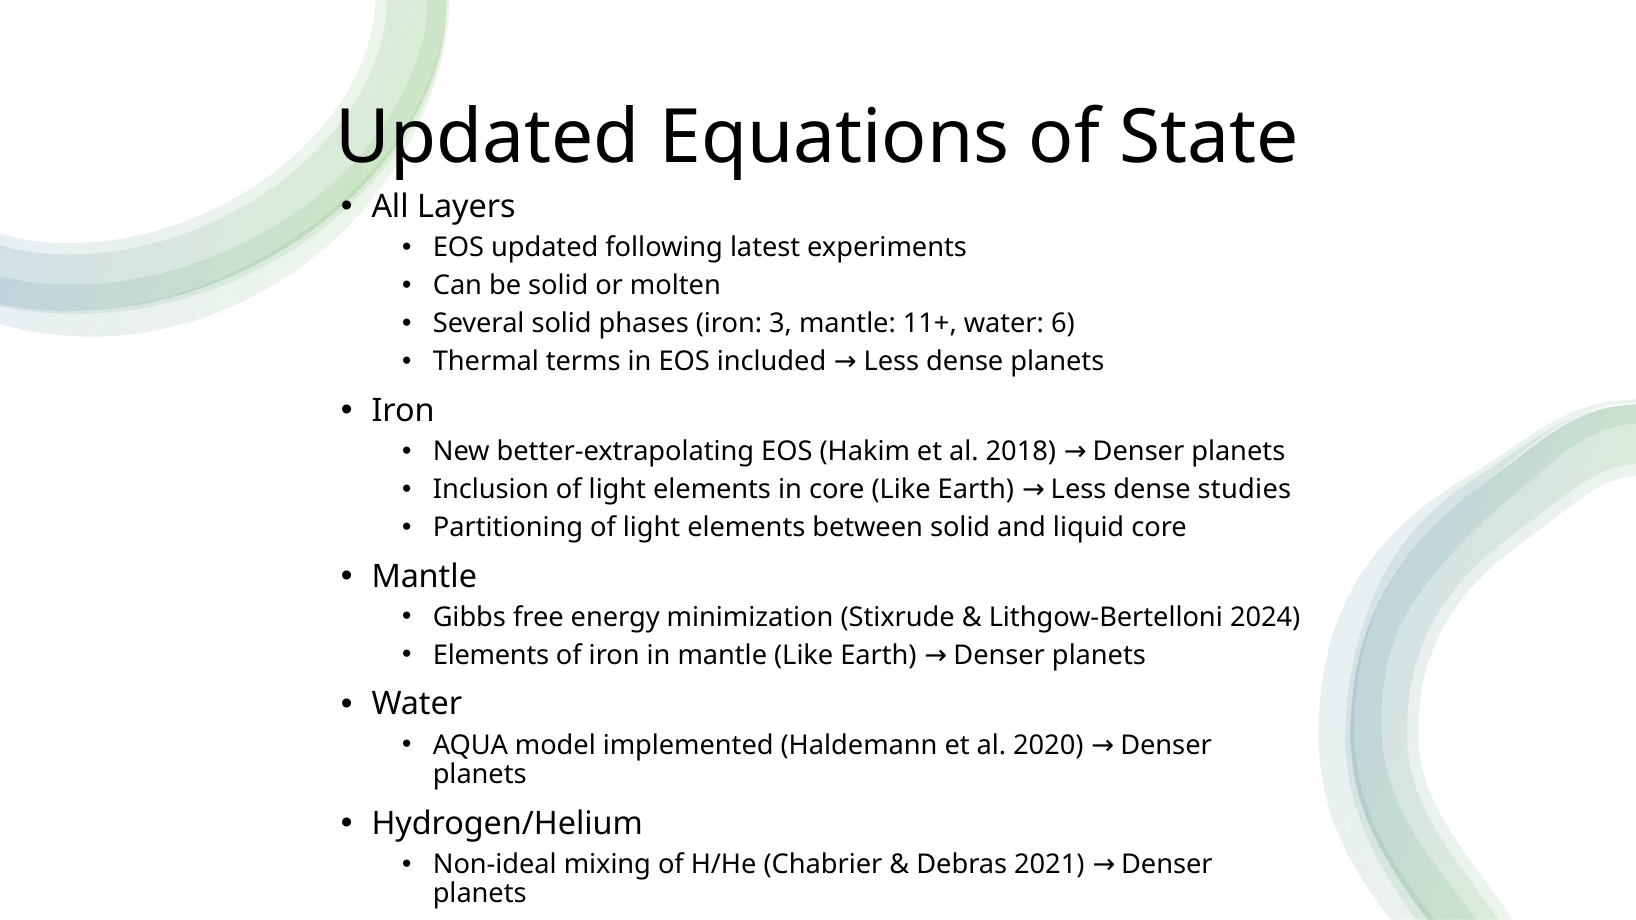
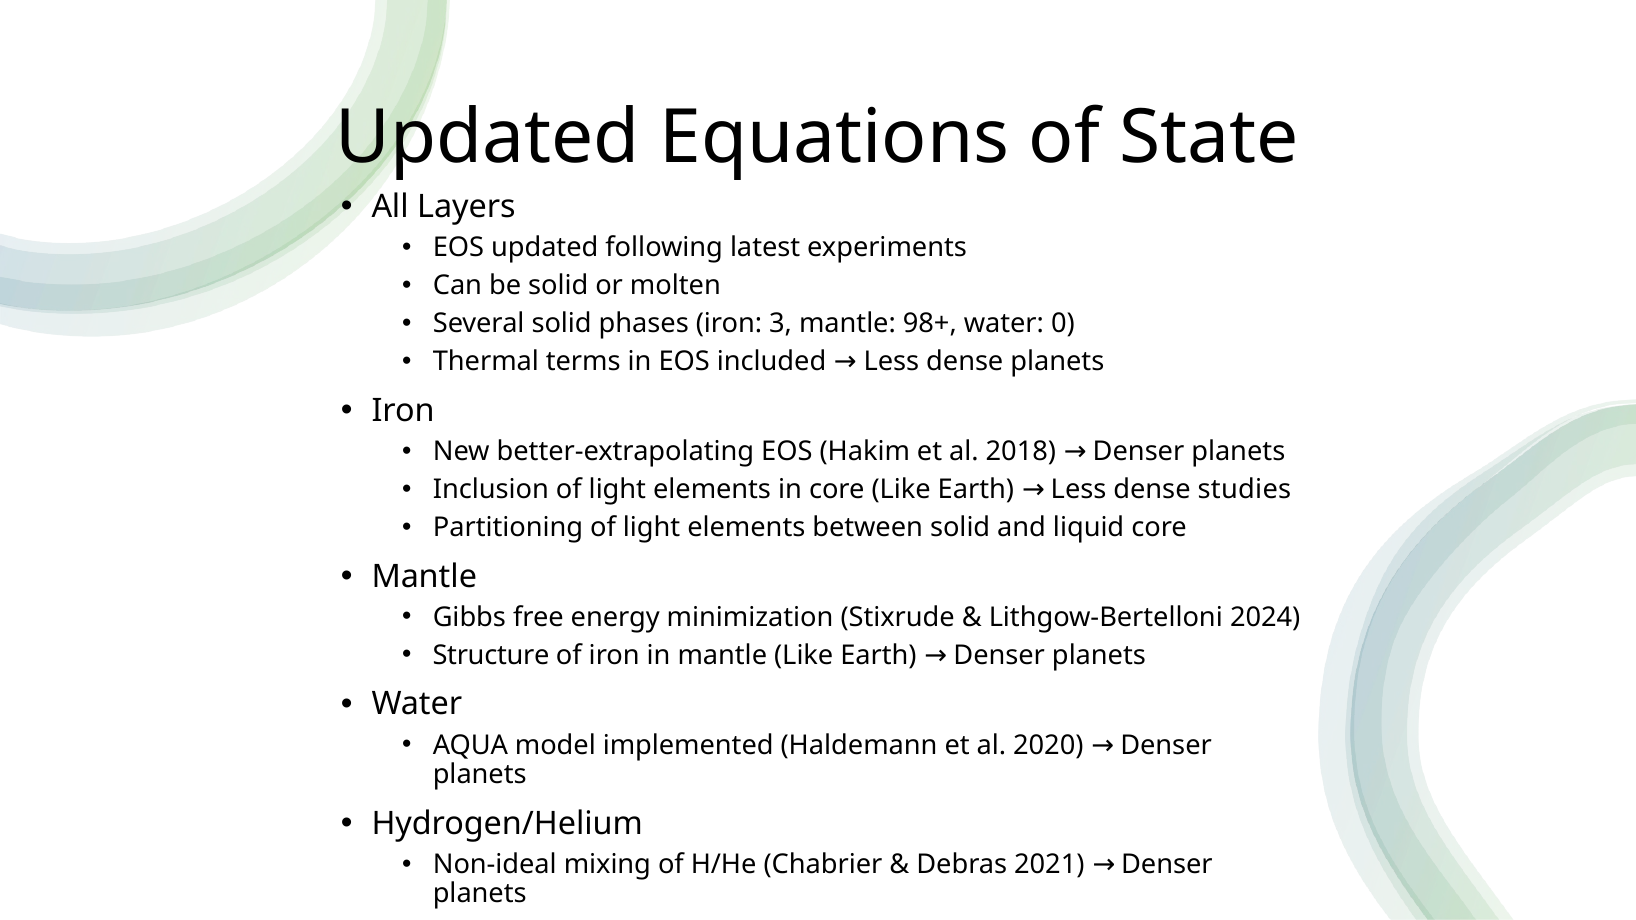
11+: 11+ -> 98+
6: 6 -> 0
Elements at (491, 655): Elements -> Structure
